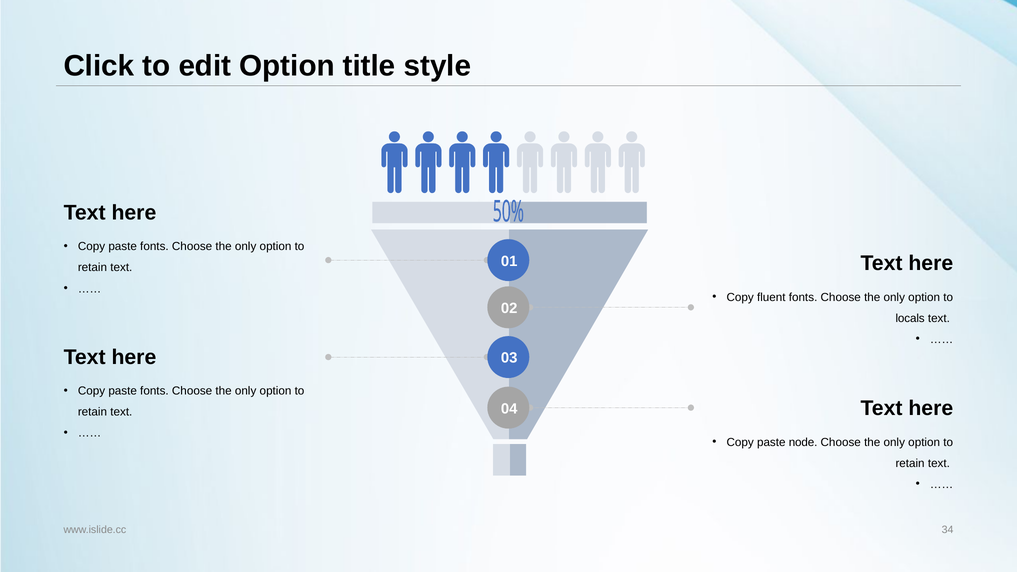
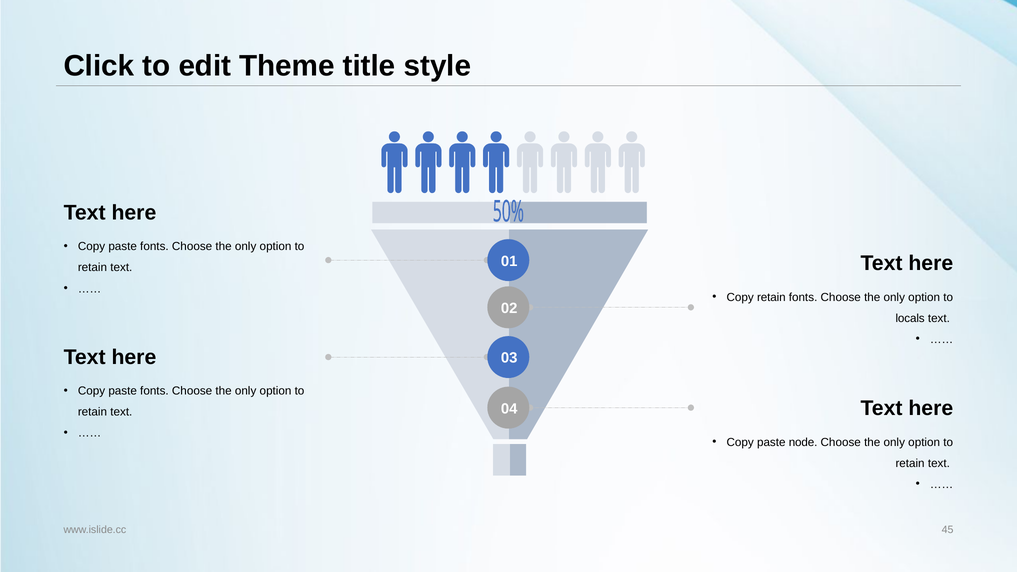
edit Option: Option -> Theme
Copy fluent: fluent -> retain
34: 34 -> 45
